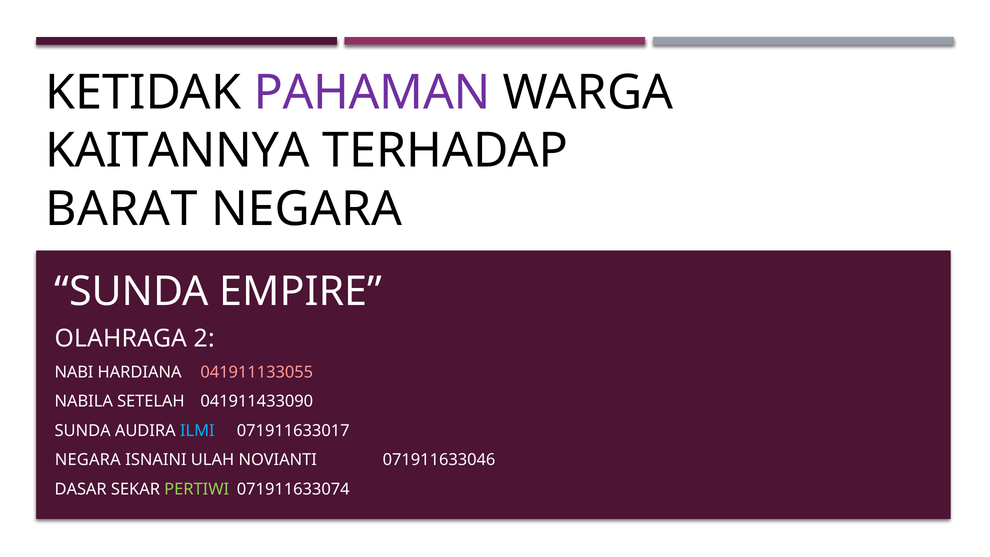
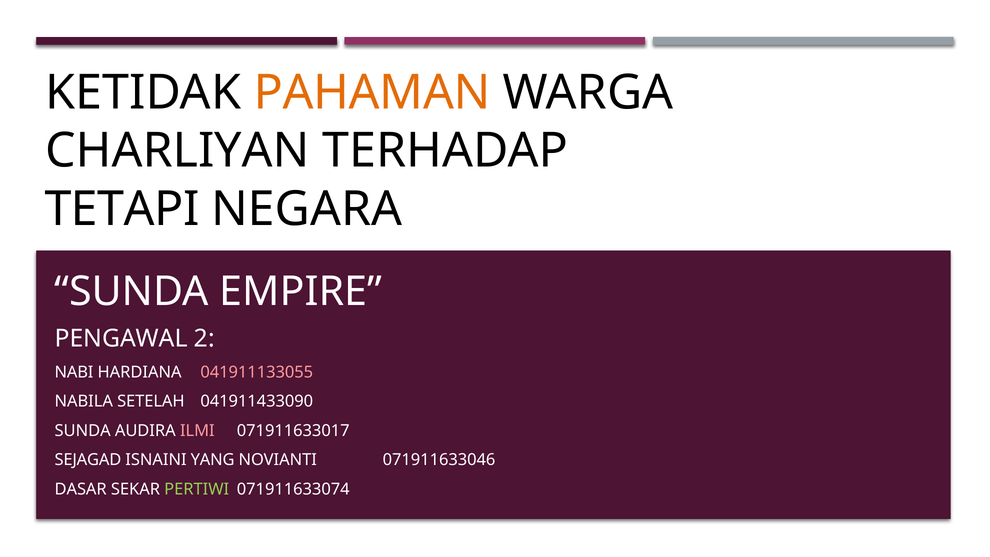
PAHAMAN colour: purple -> orange
KAITANNYA: KAITANNYA -> CHARLIYAN
BARAT: BARAT -> TETAPI
OLAHRAGA: OLAHRAGA -> PENGAWAL
ILMI colour: light blue -> pink
NEGARA at (88, 460): NEGARA -> SEJAGAD
ULAH: ULAH -> YANG
